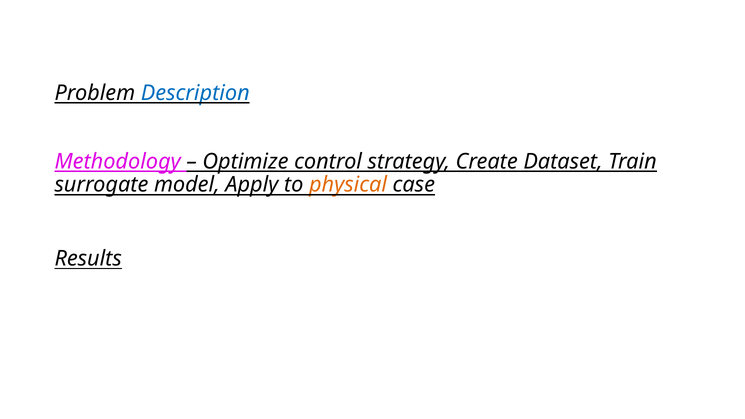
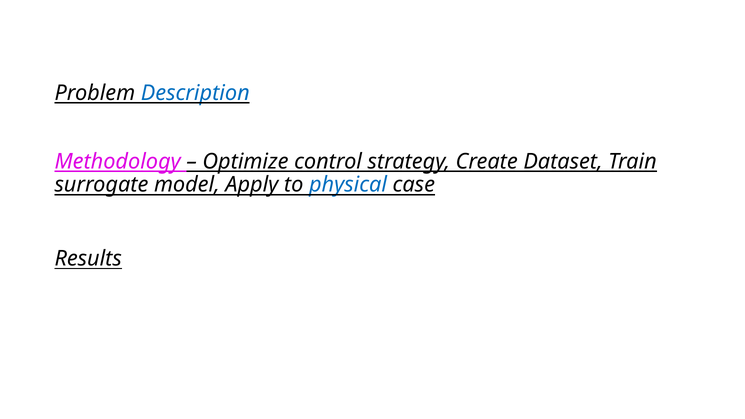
physical colour: orange -> blue
